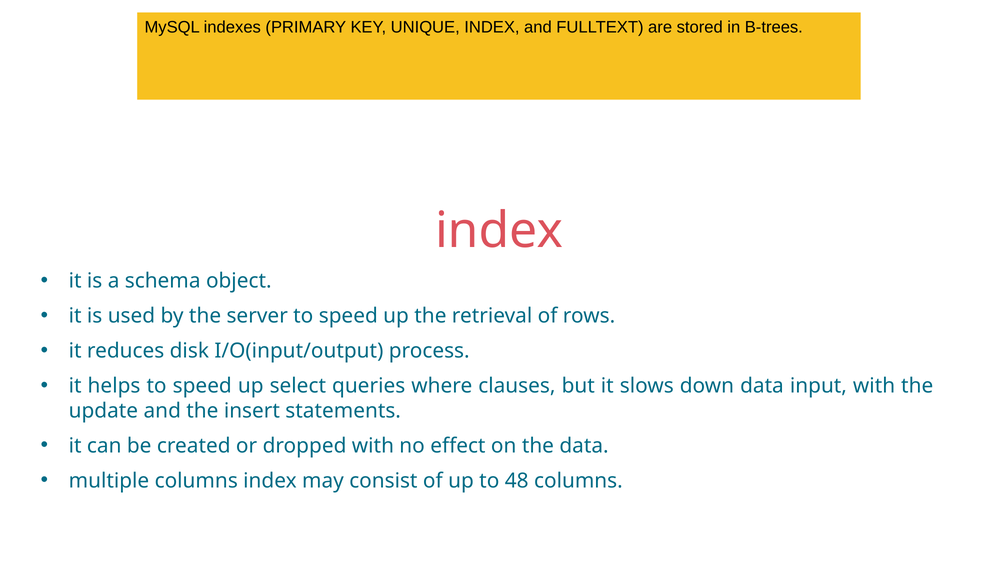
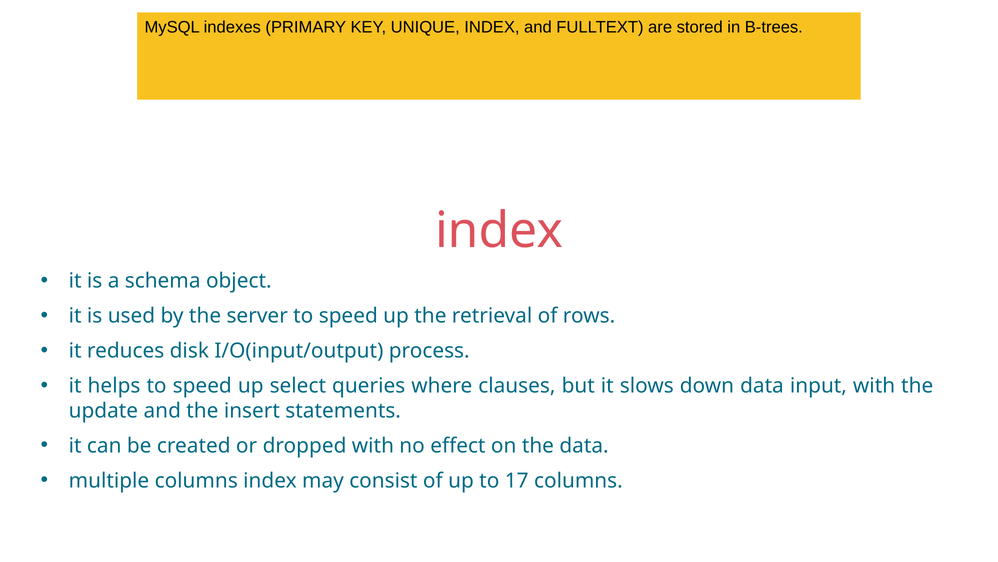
48: 48 -> 17
